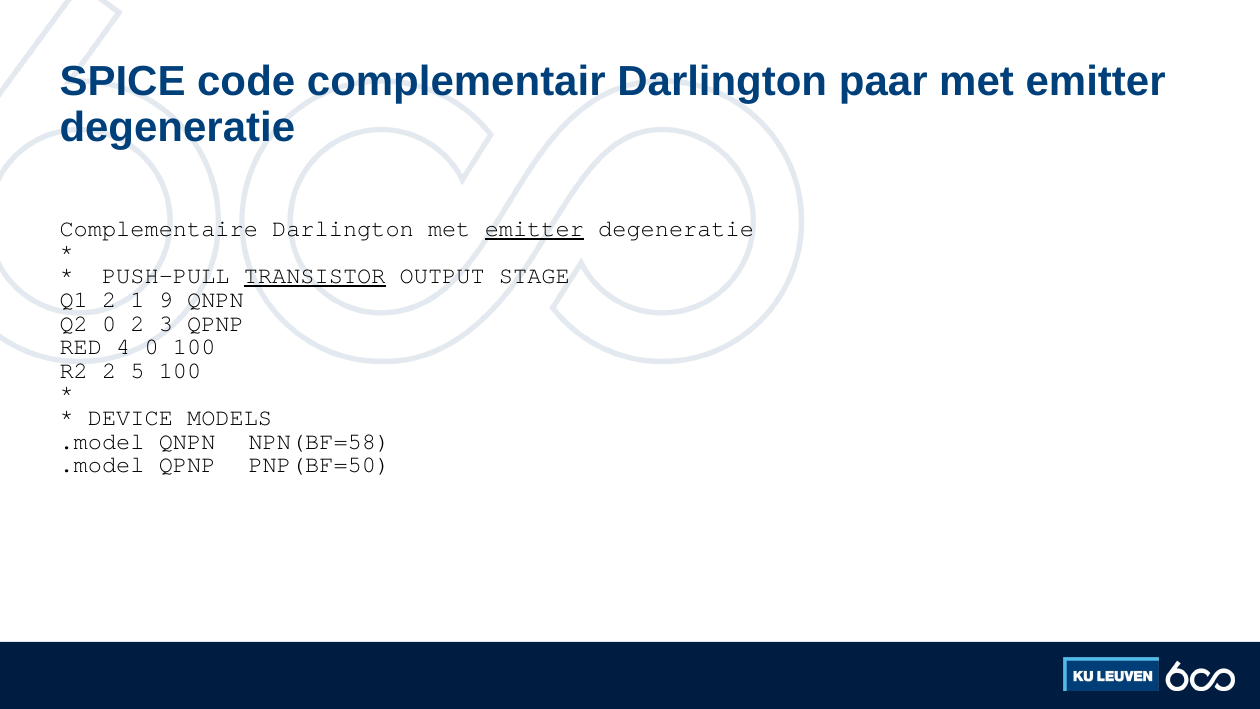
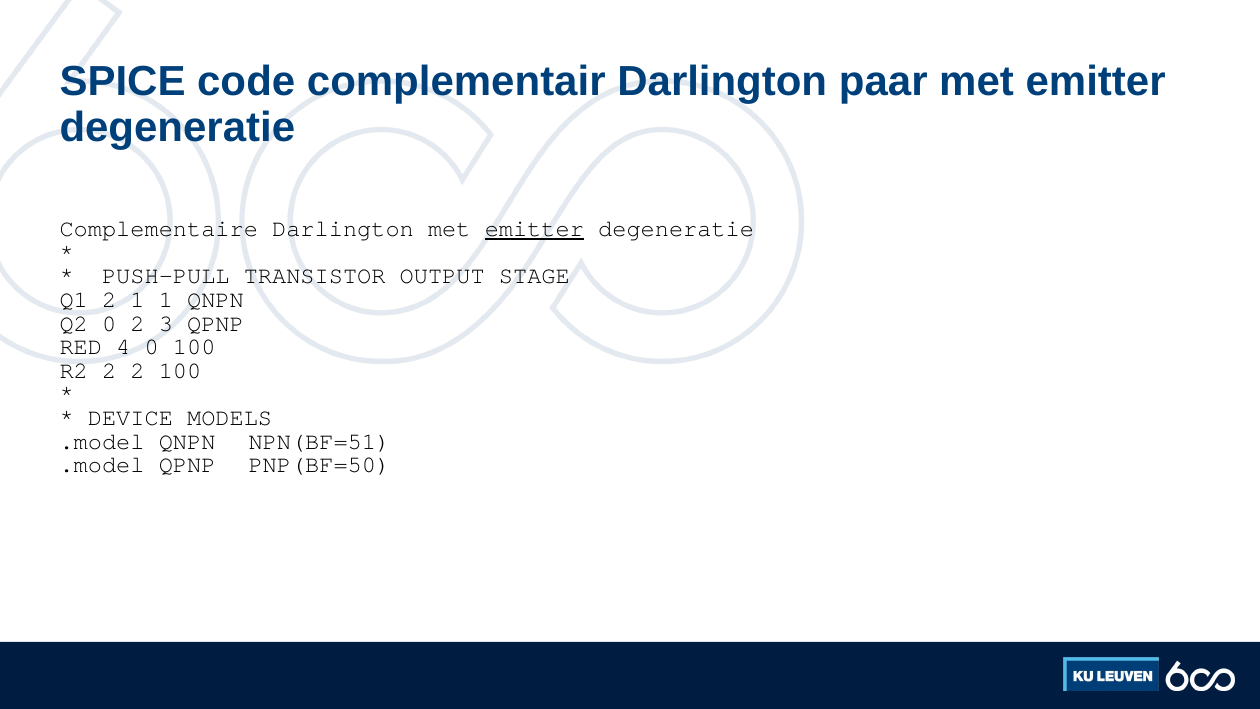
TRANSISTOR underline: present -> none
1 9: 9 -> 1
2 5: 5 -> 2
NPN(BF=58: NPN(BF=58 -> NPN(BF=51
